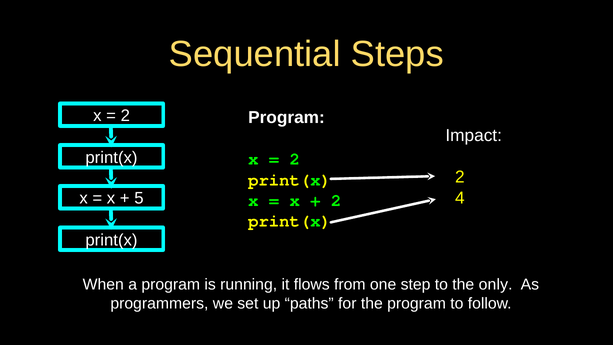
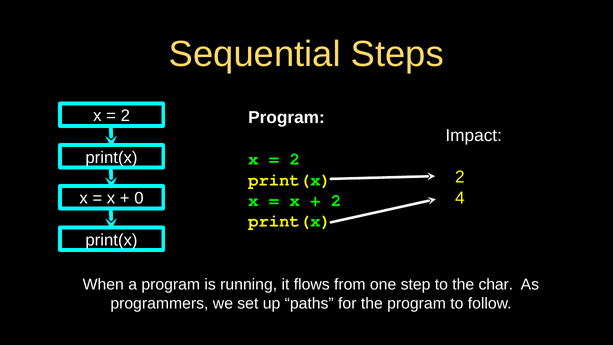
5: 5 -> 0
only: only -> char
